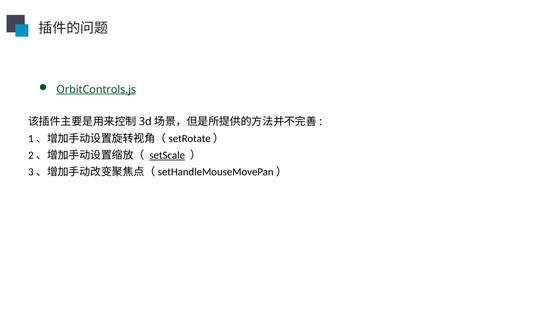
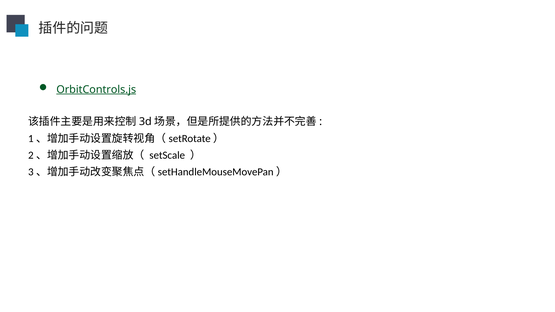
setScale underline: present -> none
